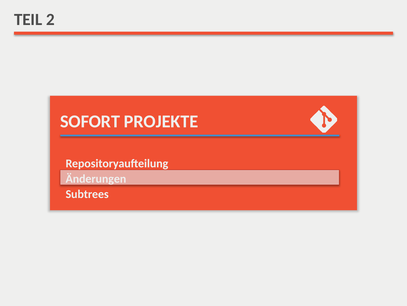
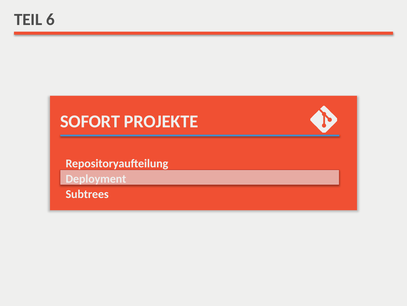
2: 2 -> 6
Änderungen: Änderungen -> Deployment
